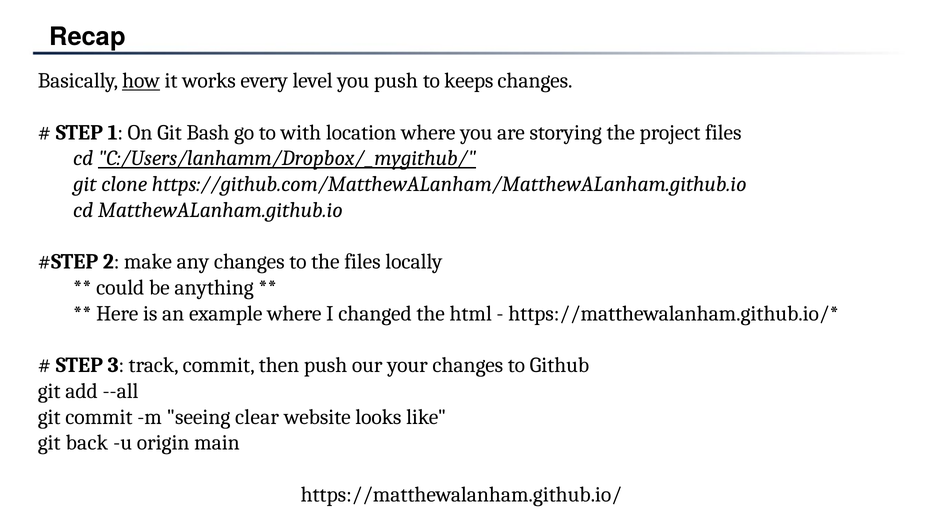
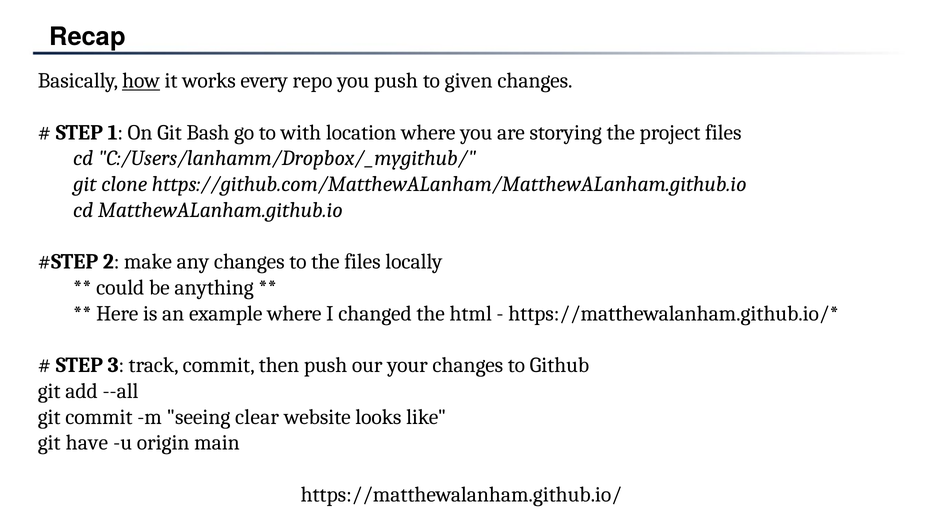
level: level -> repo
keeps: keeps -> given
C:/Users/lanhamm/Dropbox/_mygithub/ underline: present -> none
back: back -> have
